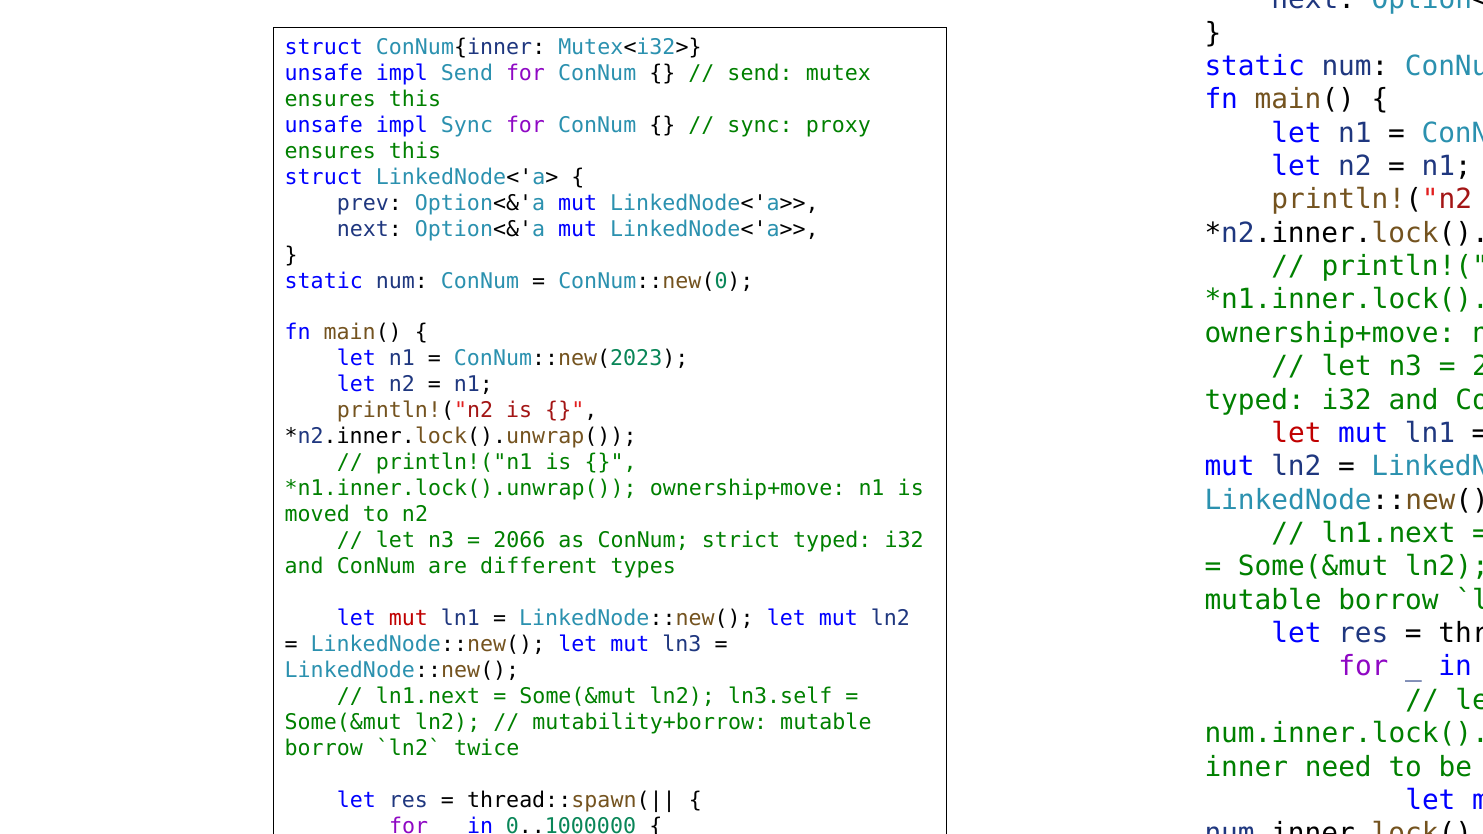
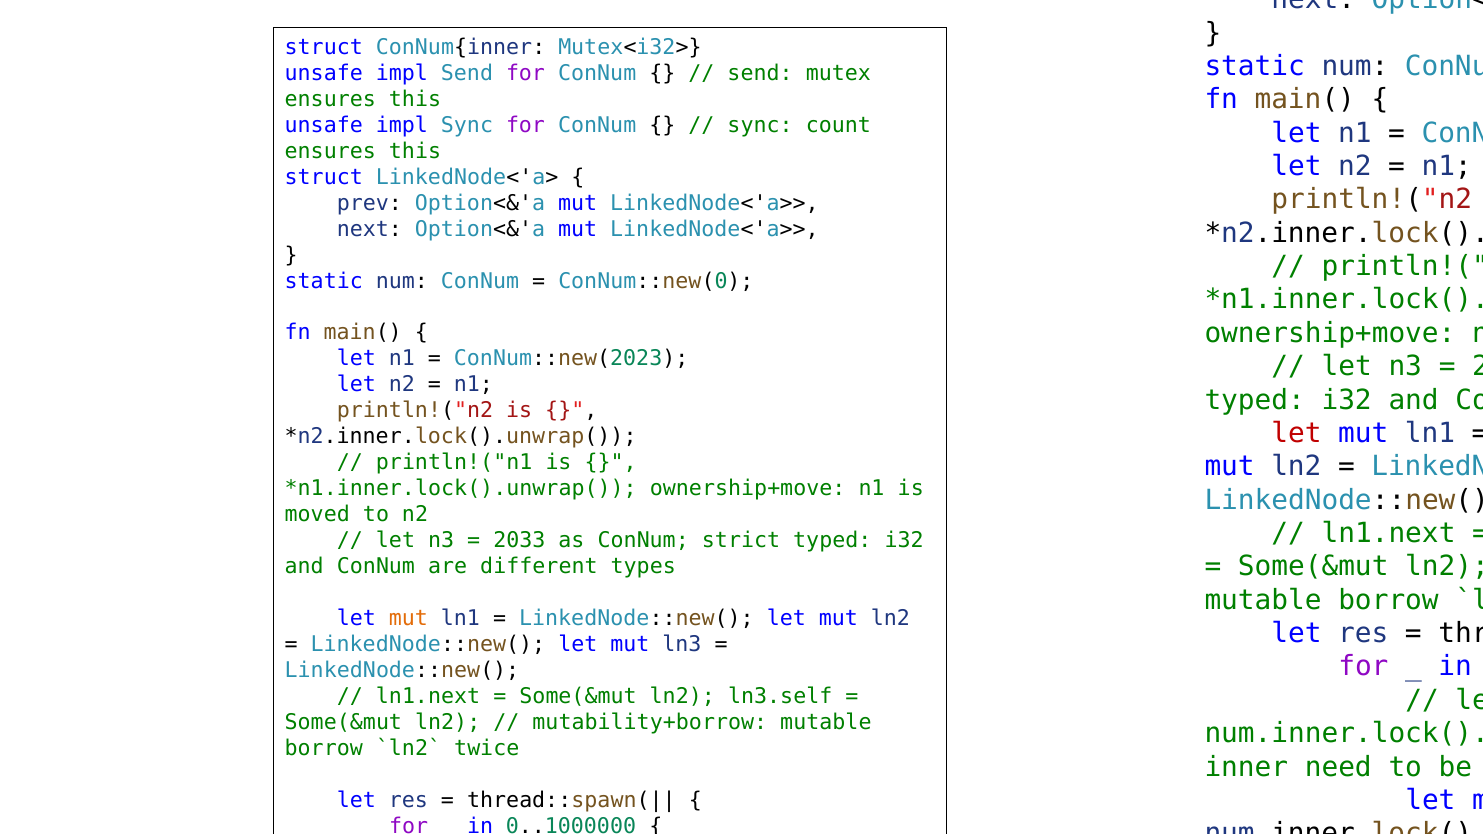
proxy: proxy -> count
2066: 2066 -> 2033
mut at (408, 619) colour: red -> orange
